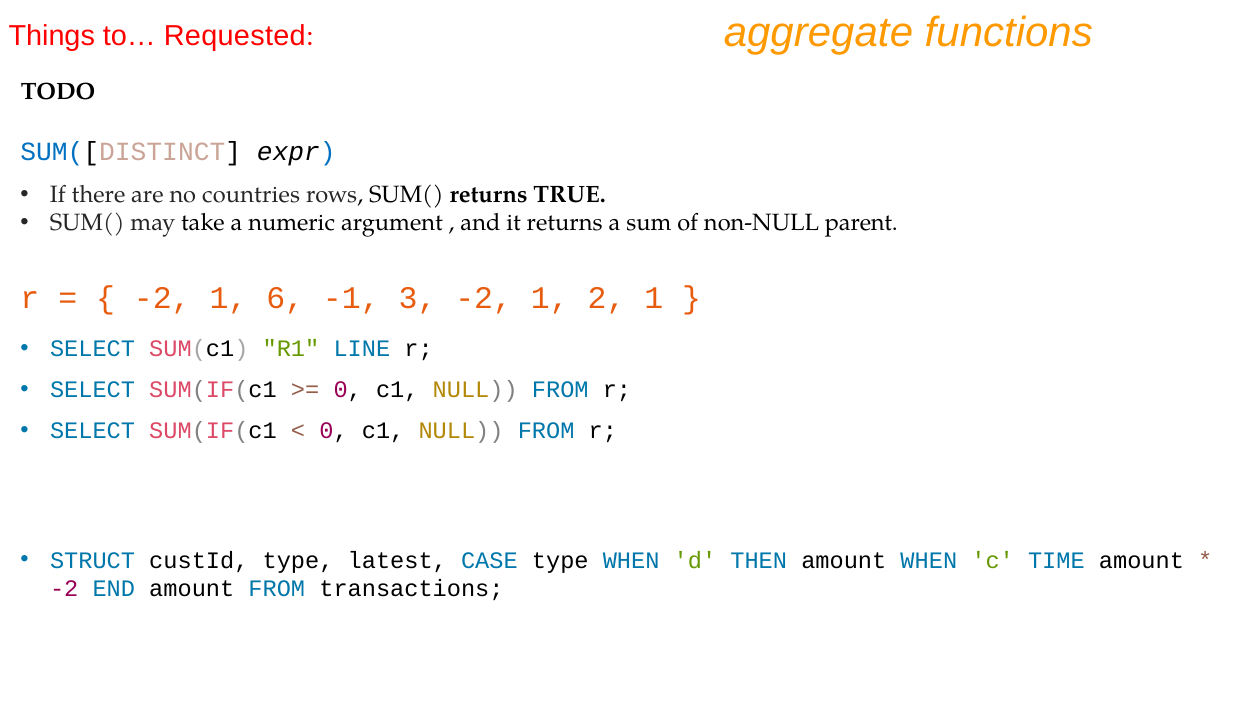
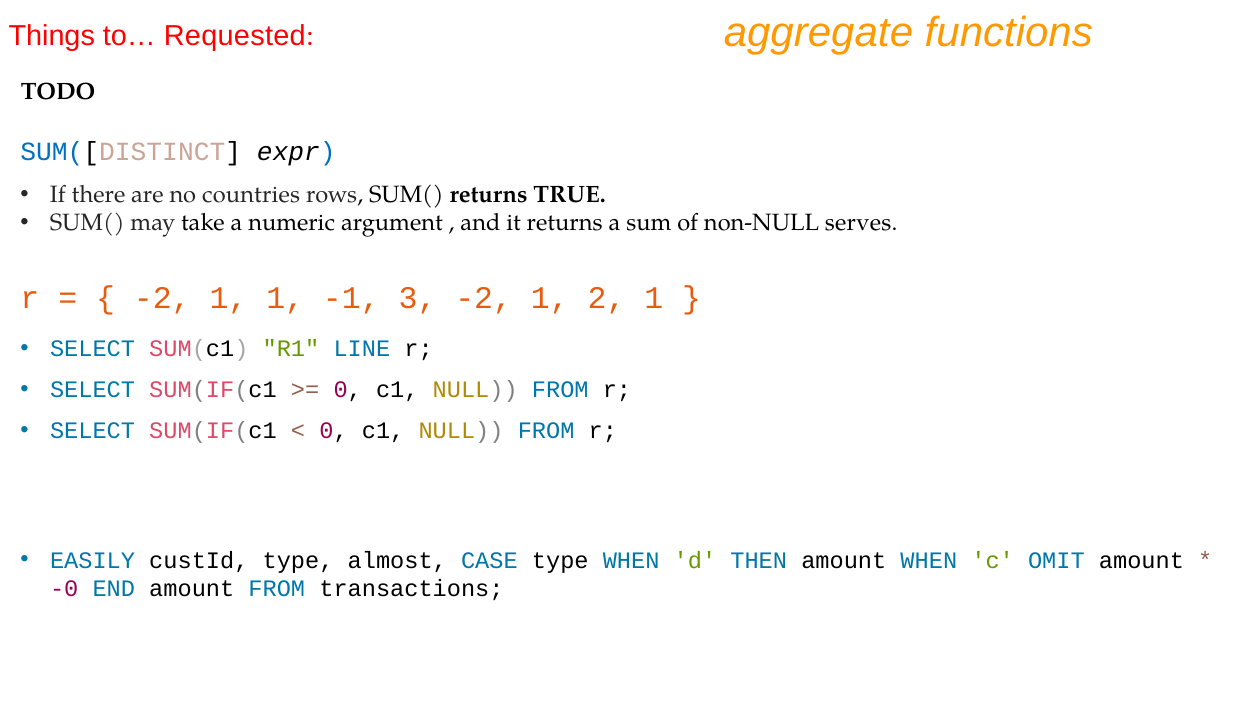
parent: parent -> serves
1 6: 6 -> 1
STRUCT: STRUCT -> EASILY
latest: latest -> almost
TIME: TIME -> OMIT
-2 at (64, 589): -2 -> -0
